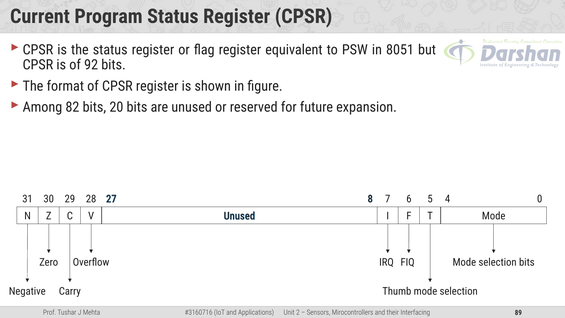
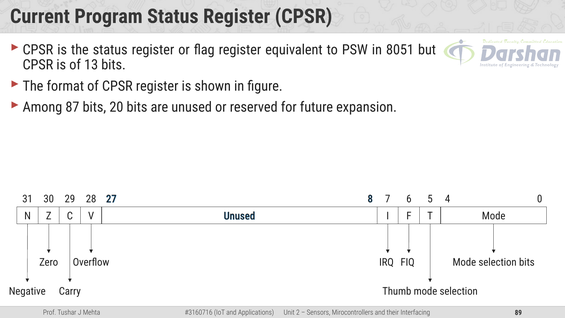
92: 92 -> 13
82: 82 -> 87
